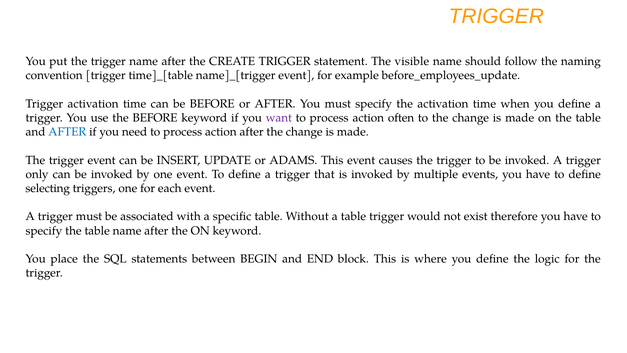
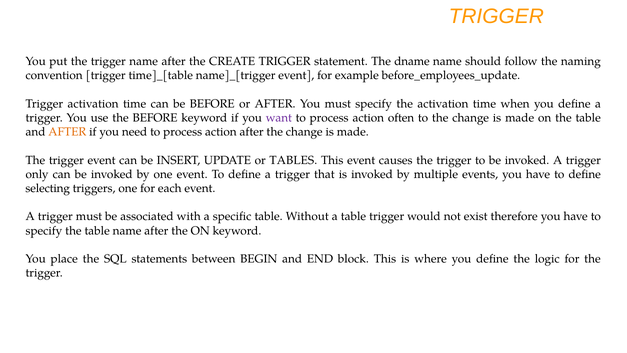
visible: visible -> dname
AFTER at (67, 132) colour: blue -> orange
ADAMS: ADAMS -> TABLES
